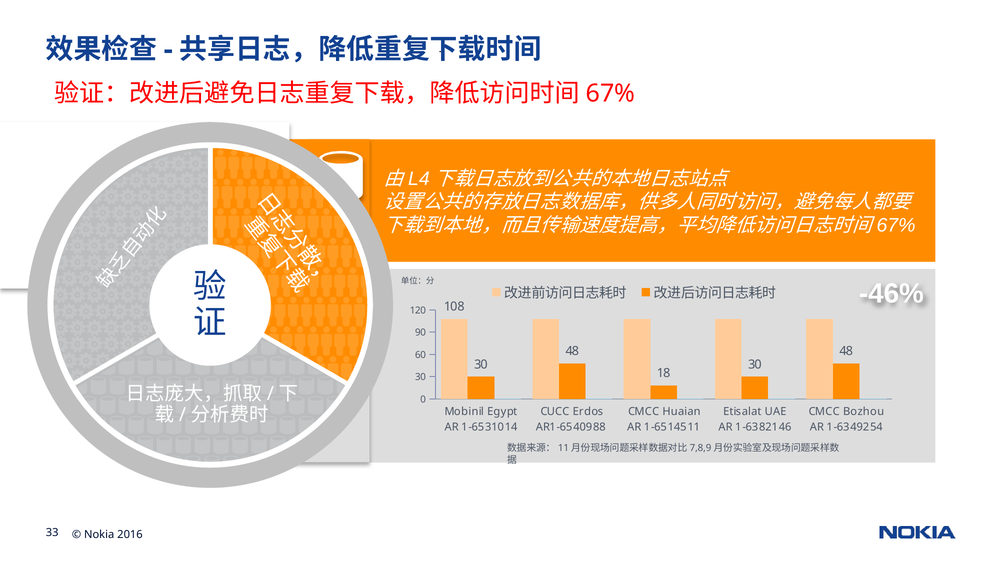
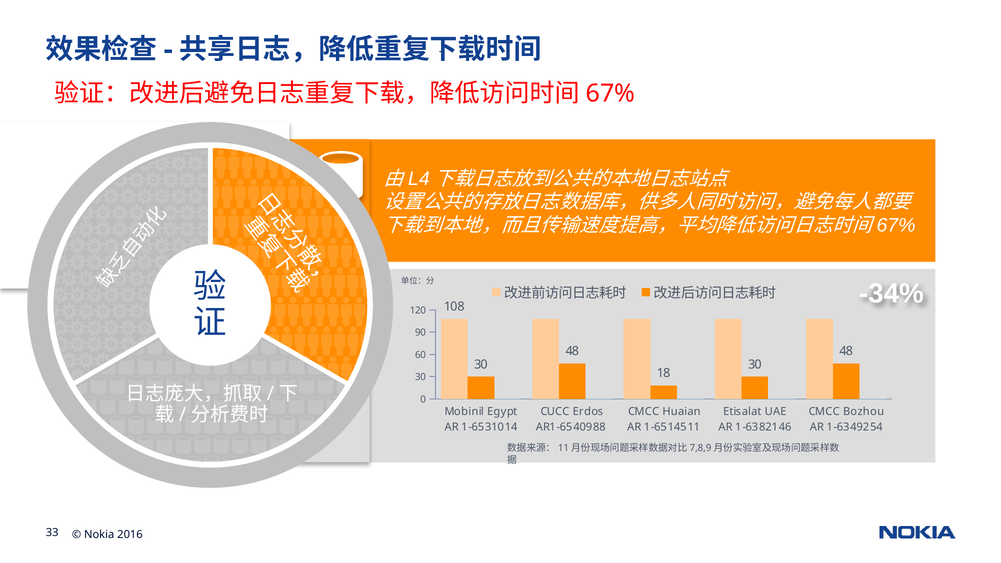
-46%: -46% -> -34%
